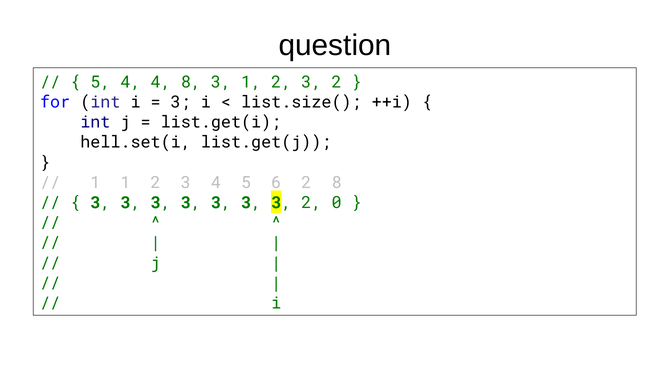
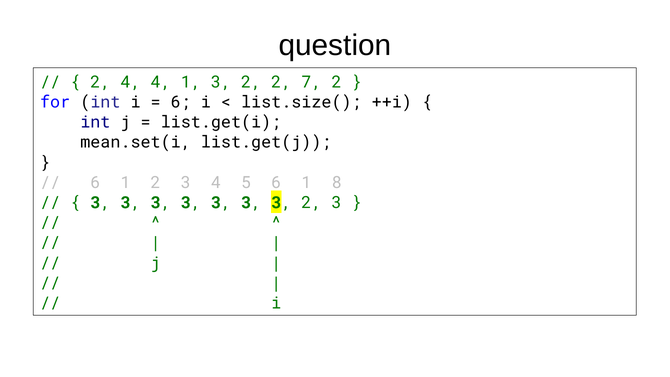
5 at (100, 82): 5 -> 2
4 8: 8 -> 1
1 at (251, 82): 1 -> 2
3 at (311, 82): 3 -> 7
3 at (181, 102): 3 -> 6
hell.set(i: hell.set(i -> mean.set(i
1 at (95, 183): 1 -> 6
2 at (306, 183): 2 -> 1
3 2 0: 0 -> 3
